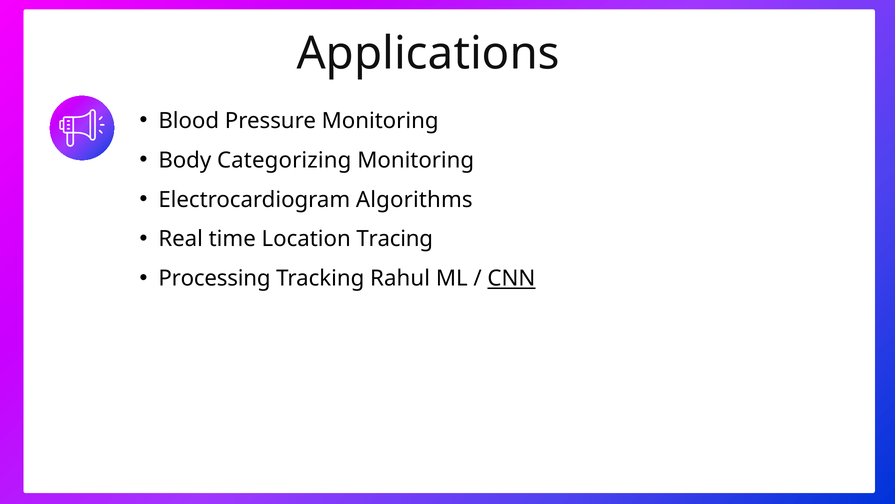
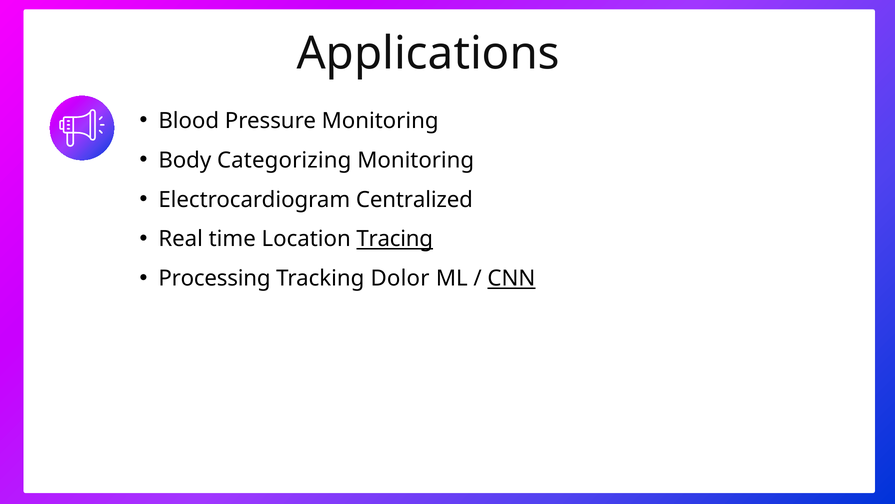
Algorithms: Algorithms -> Centralized
Tracing underline: none -> present
Rahul: Rahul -> Dolor
